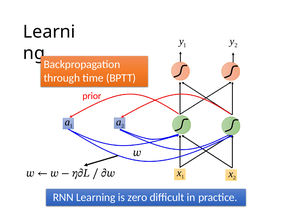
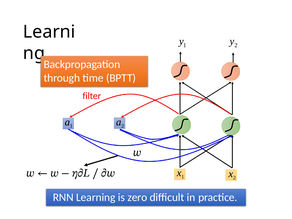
prior: prior -> filter
